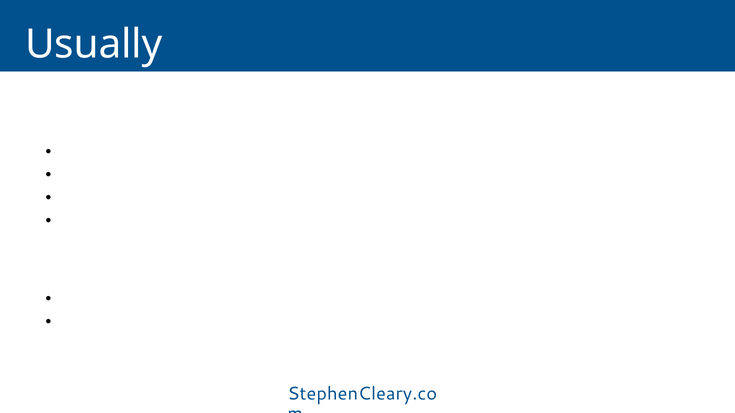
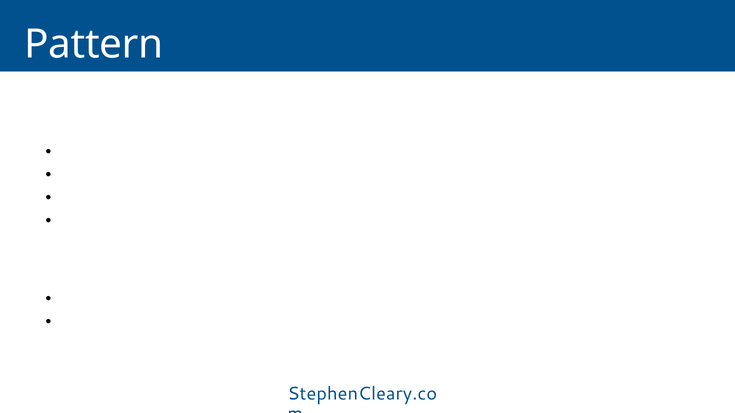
Usually: Usually -> Pattern
